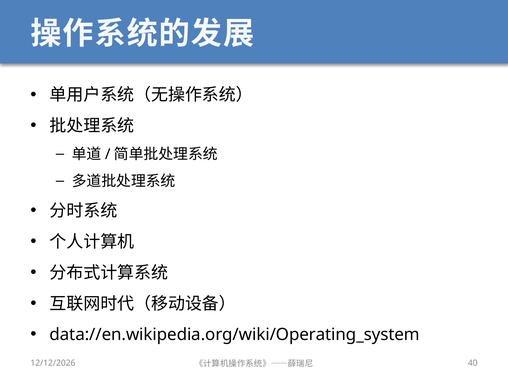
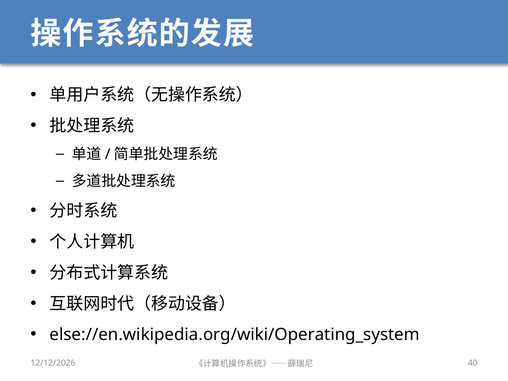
data://en.wikipedia.org/wiki/Operating_system: data://en.wikipedia.org/wiki/Operating_system -> else://en.wikipedia.org/wiki/Operating_system
